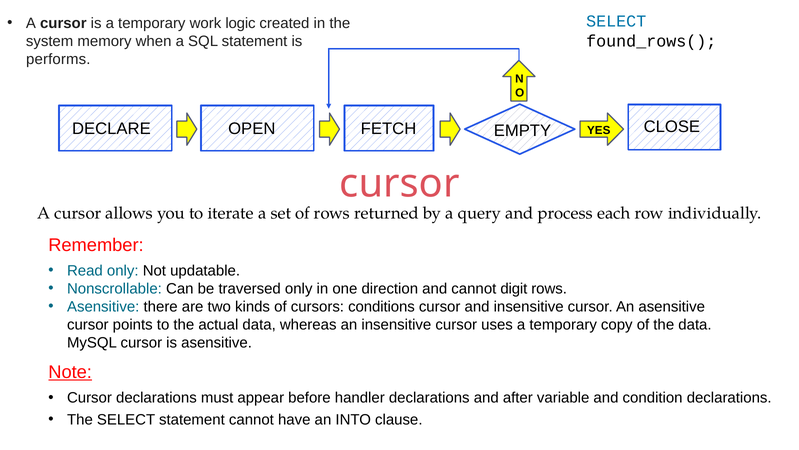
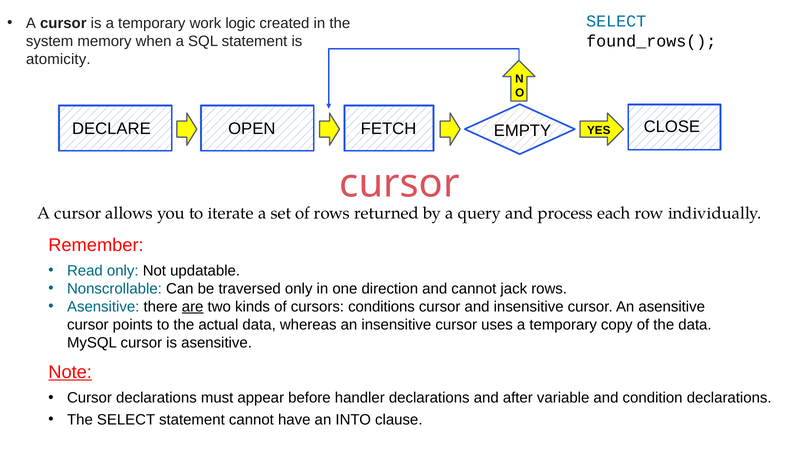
performs: performs -> atomicity
digit: digit -> jack
are underline: none -> present
